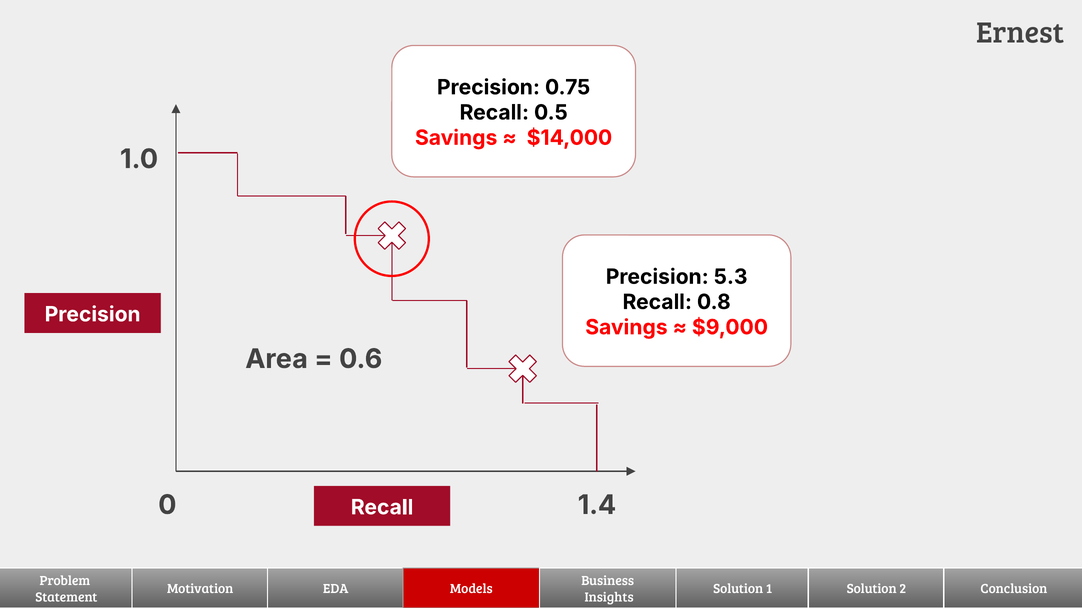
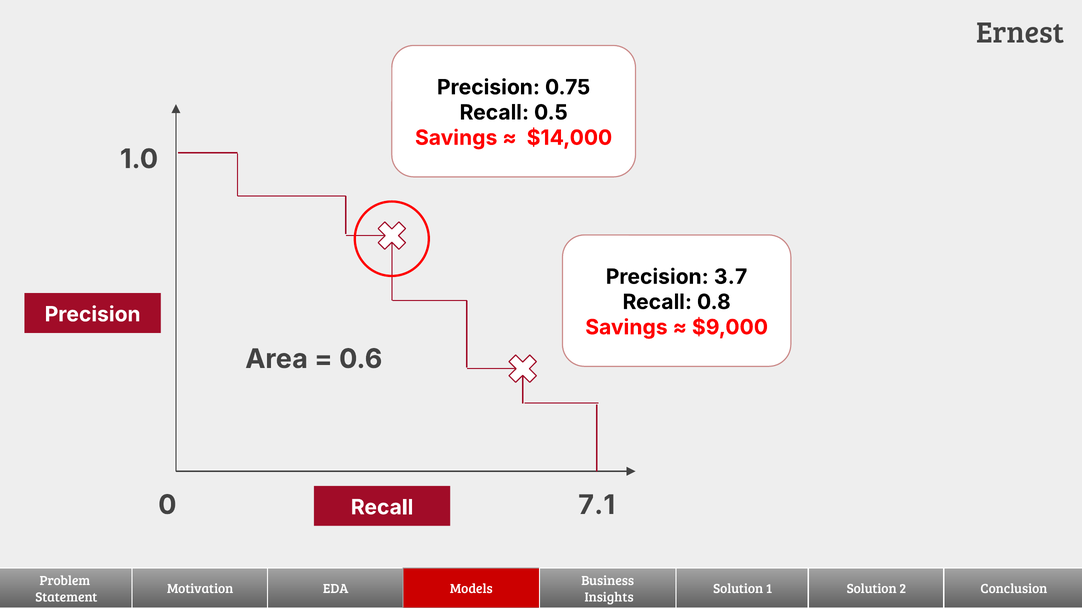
5.3: 5.3 -> 3.7
1.4: 1.4 -> 7.1
